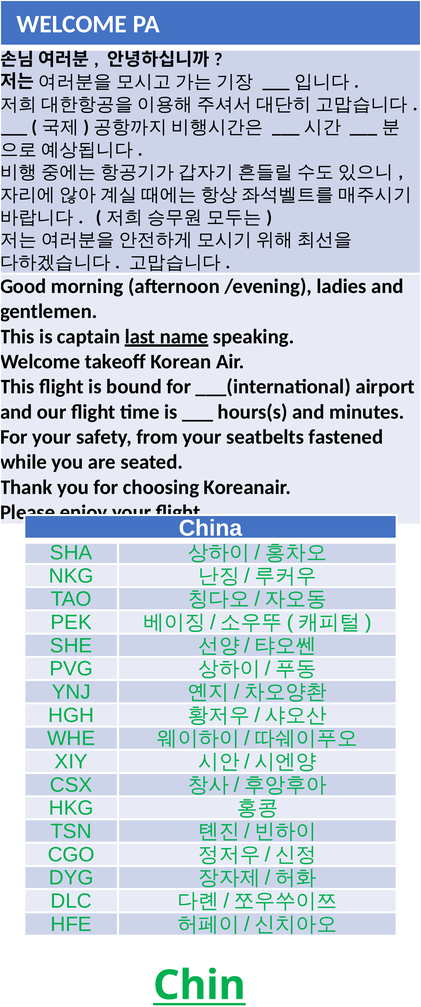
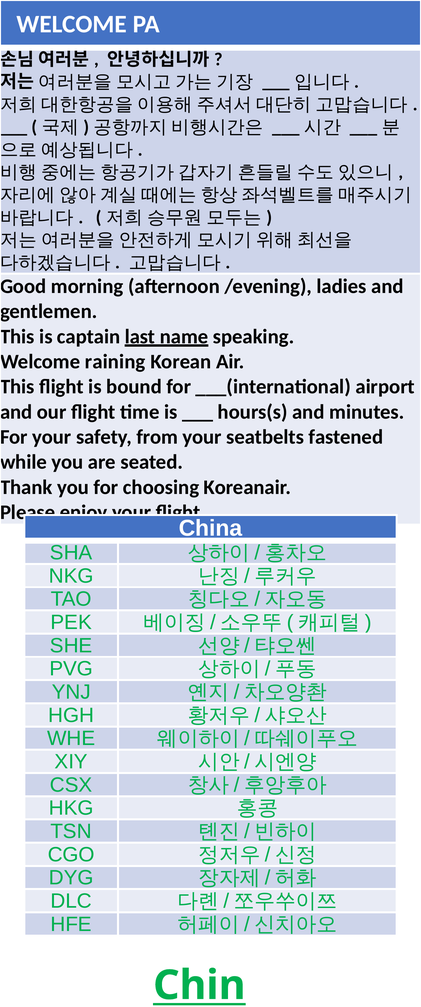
takeoff: takeoff -> raining
